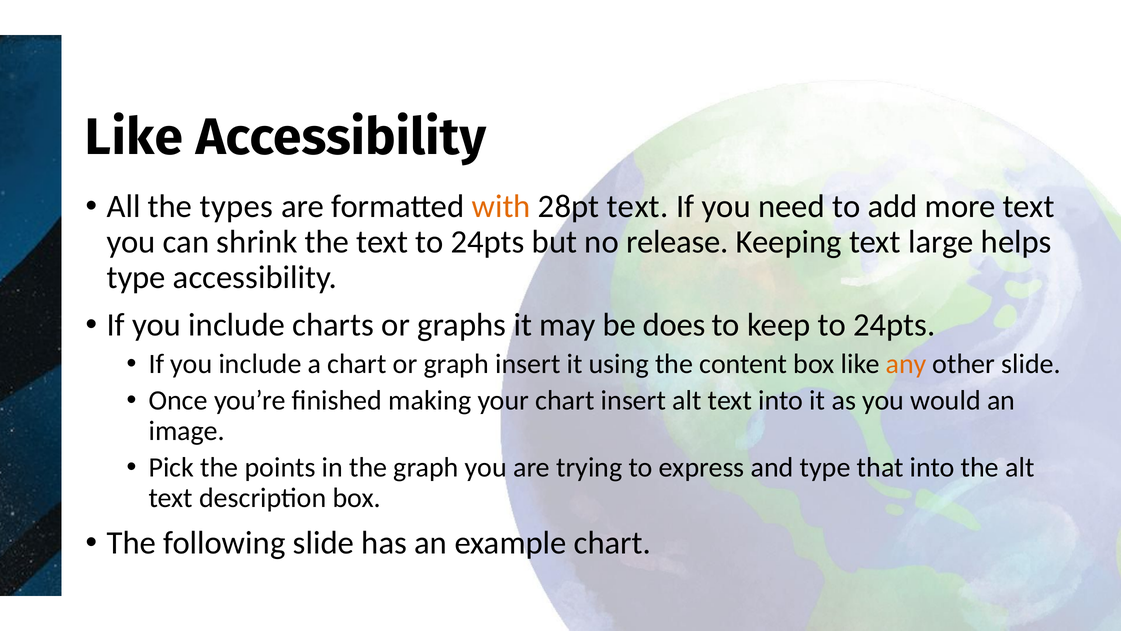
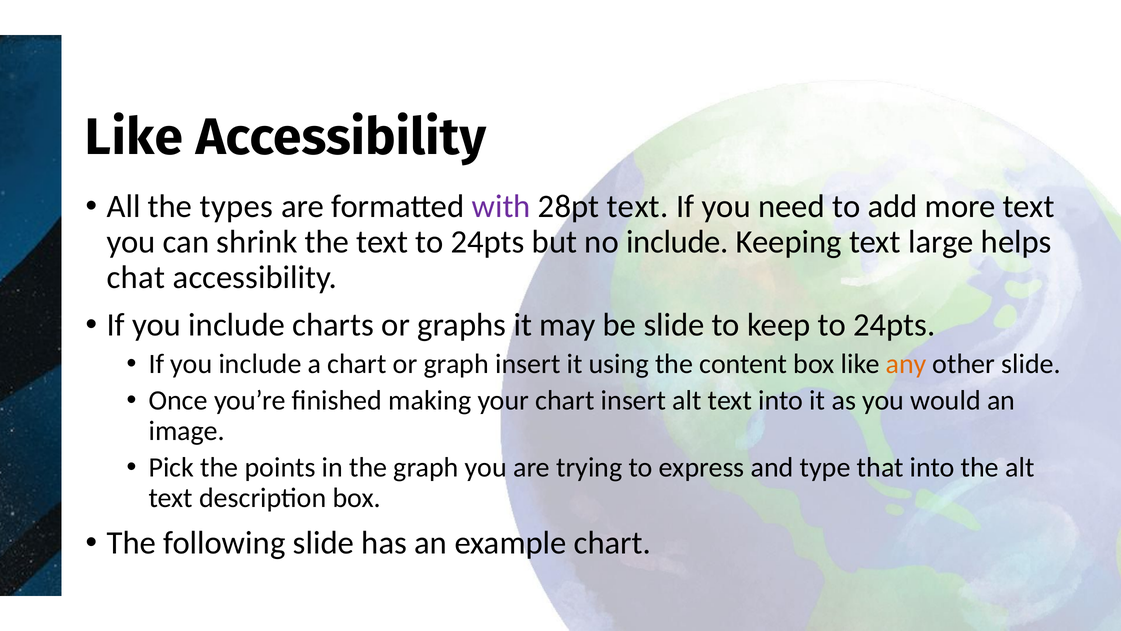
with colour: orange -> purple
no release: release -> include
type at (136, 277): type -> chat
be does: does -> slide
